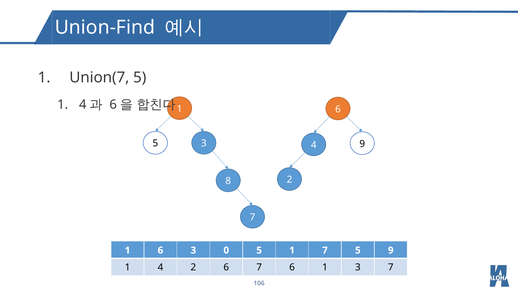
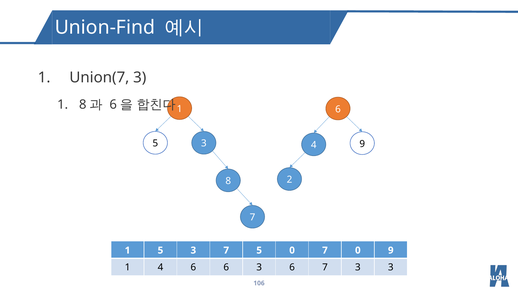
Union(7 5: 5 -> 3
4 at (83, 105): 4 -> 8
1 6: 6 -> 5
3 0: 0 -> 7
1 at (292, 251): 1 -> 0
7 5: 5 -> 0
4 2: 2 -> 6
7 at (259, 268): 7 -> 3
1 at (325, 268): 1 -> 7
3 7: 7 -> 3
